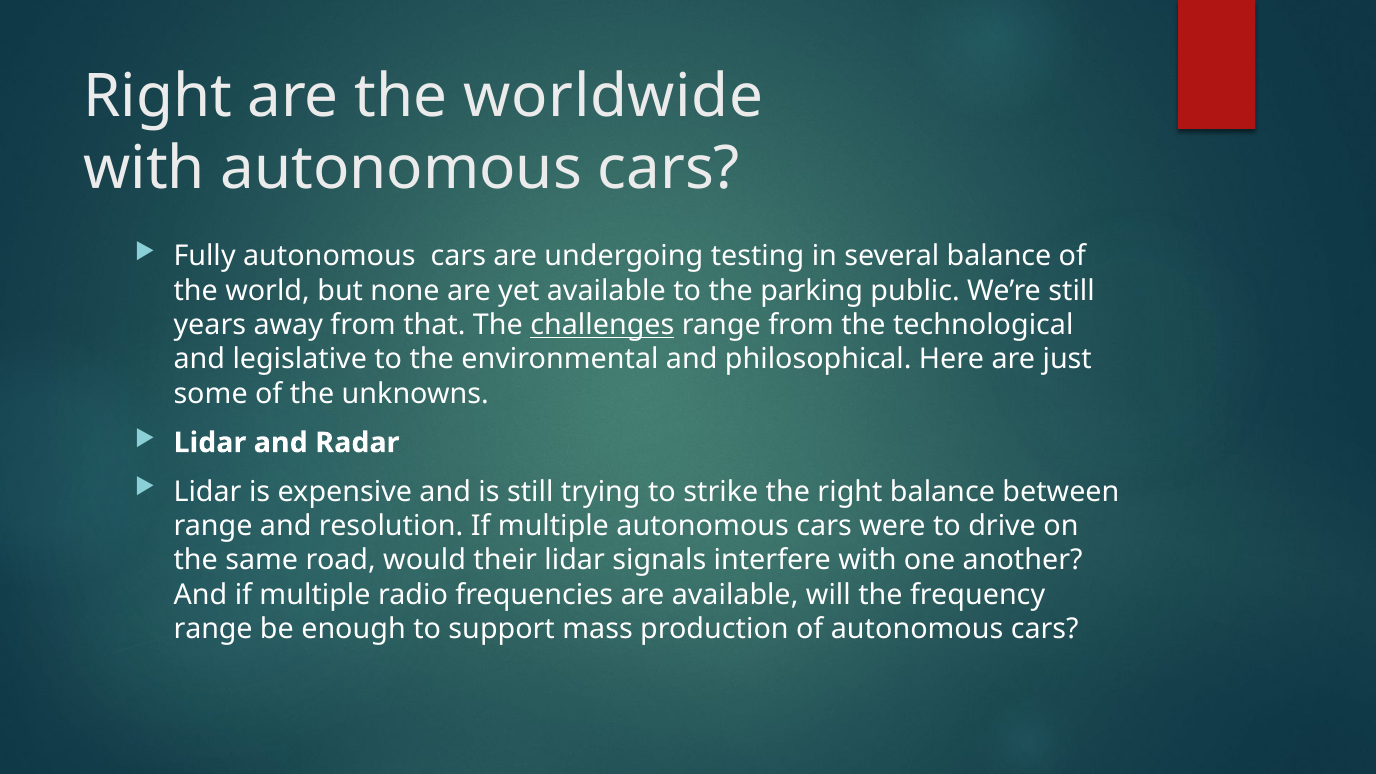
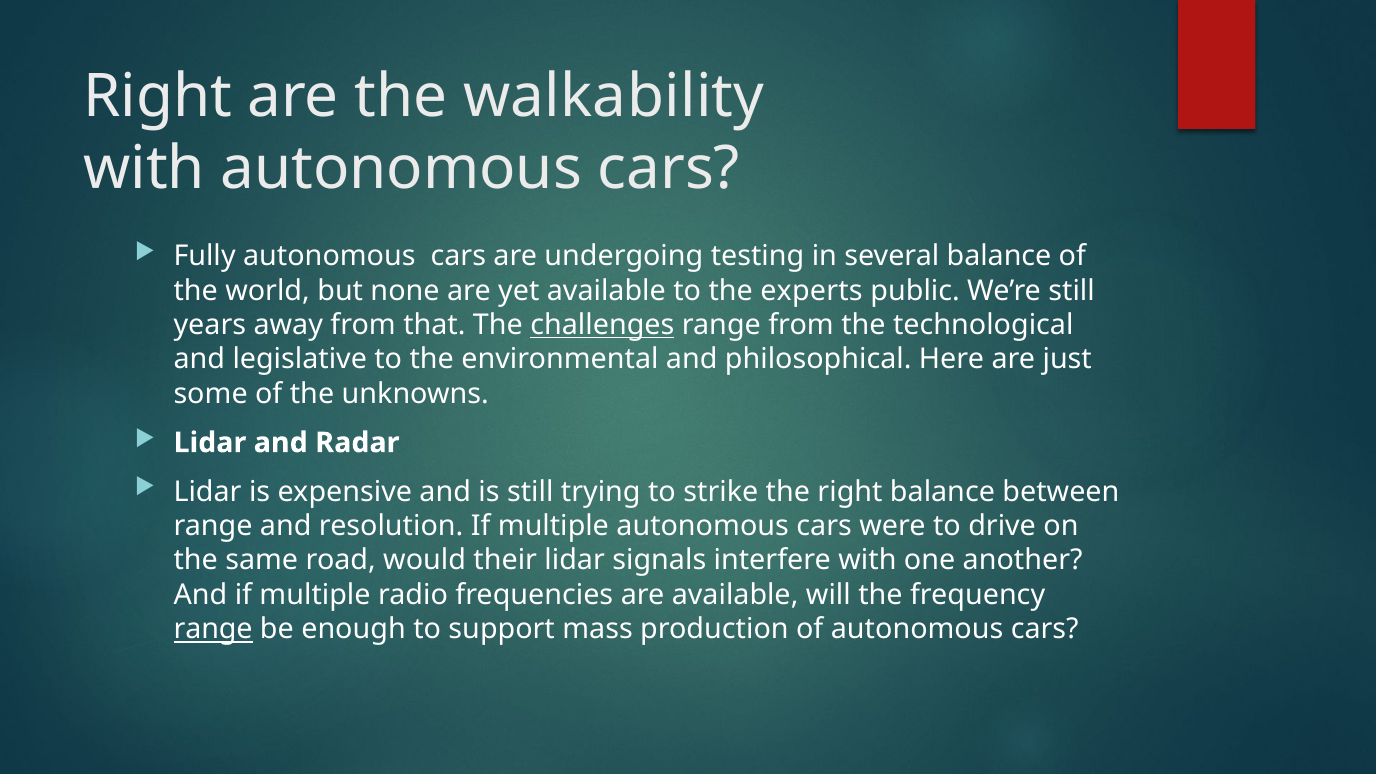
worldwide: worldwide -> walkability
parking: parking -> experts
range at (213, 629) underline: none -> present
